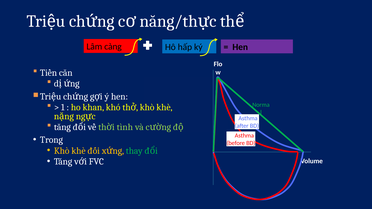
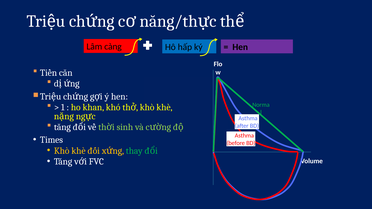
tình: tình -> sinh
Trong: Trong -> Times
